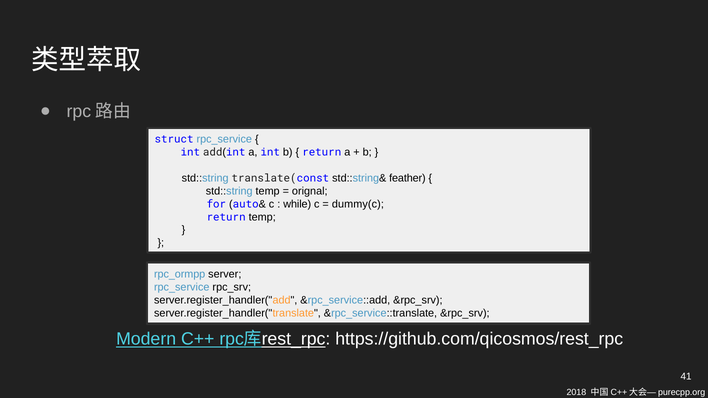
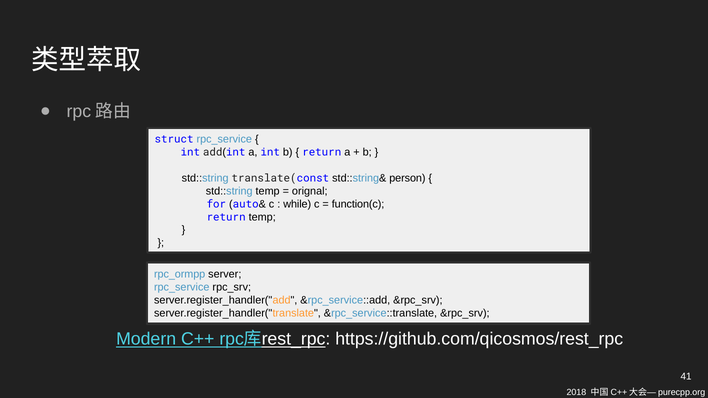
feather: feather -> person
dummy(c: dummy(c -> function(c
